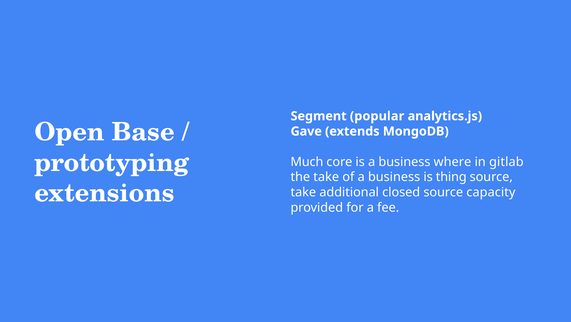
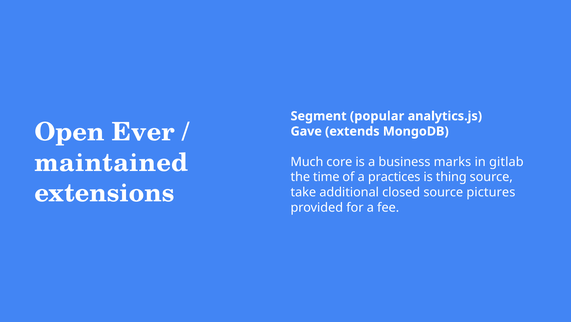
Base: Base -> Ever
prototyping: prototyping -> maintained
where: where -> marks
the take: take -> time
of a business: business -> practices
capacity: capacity -> pictures
